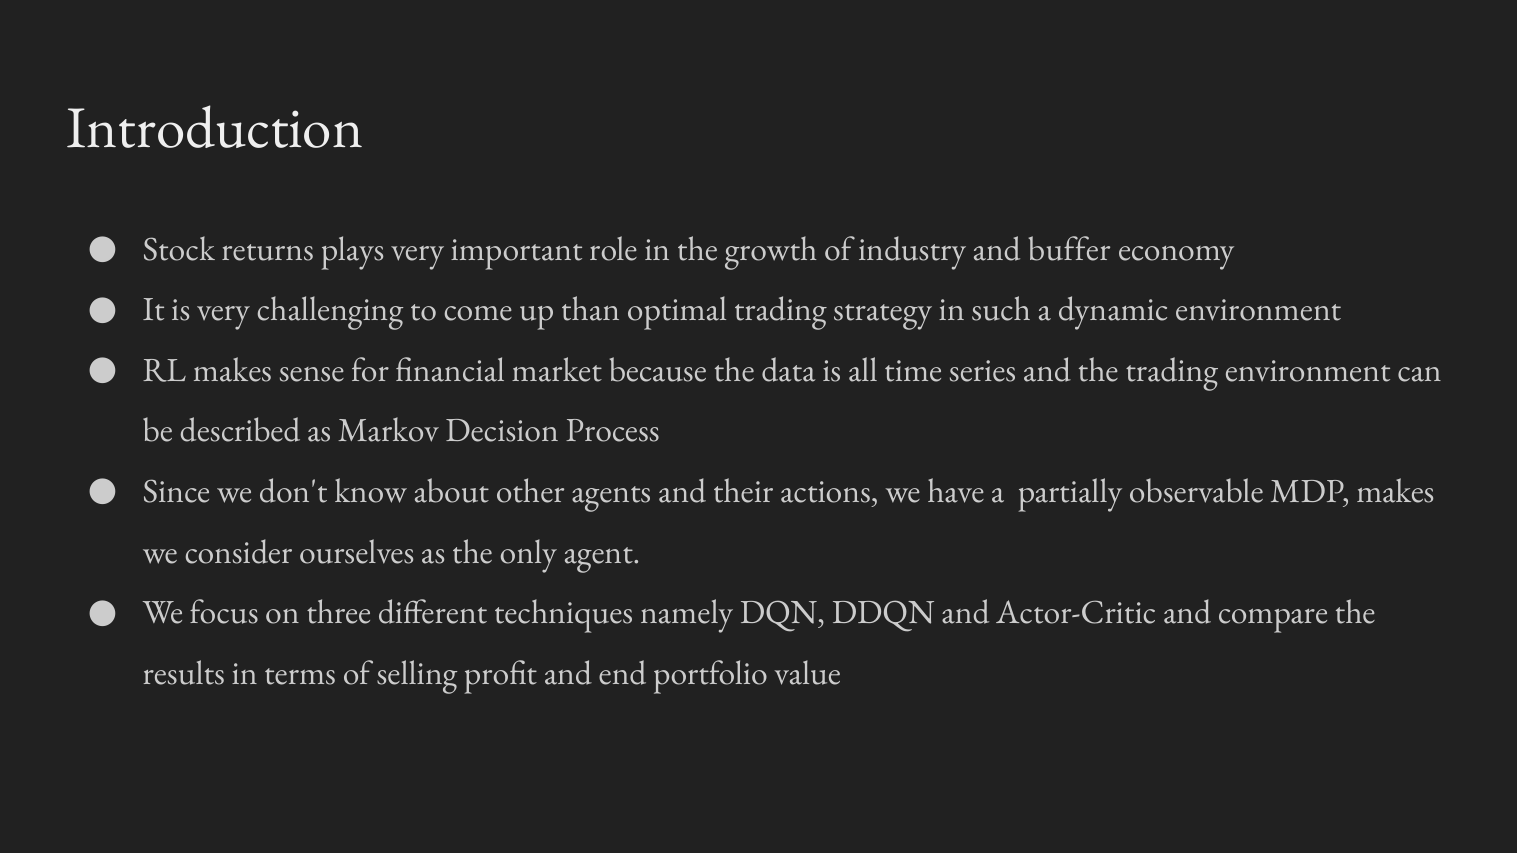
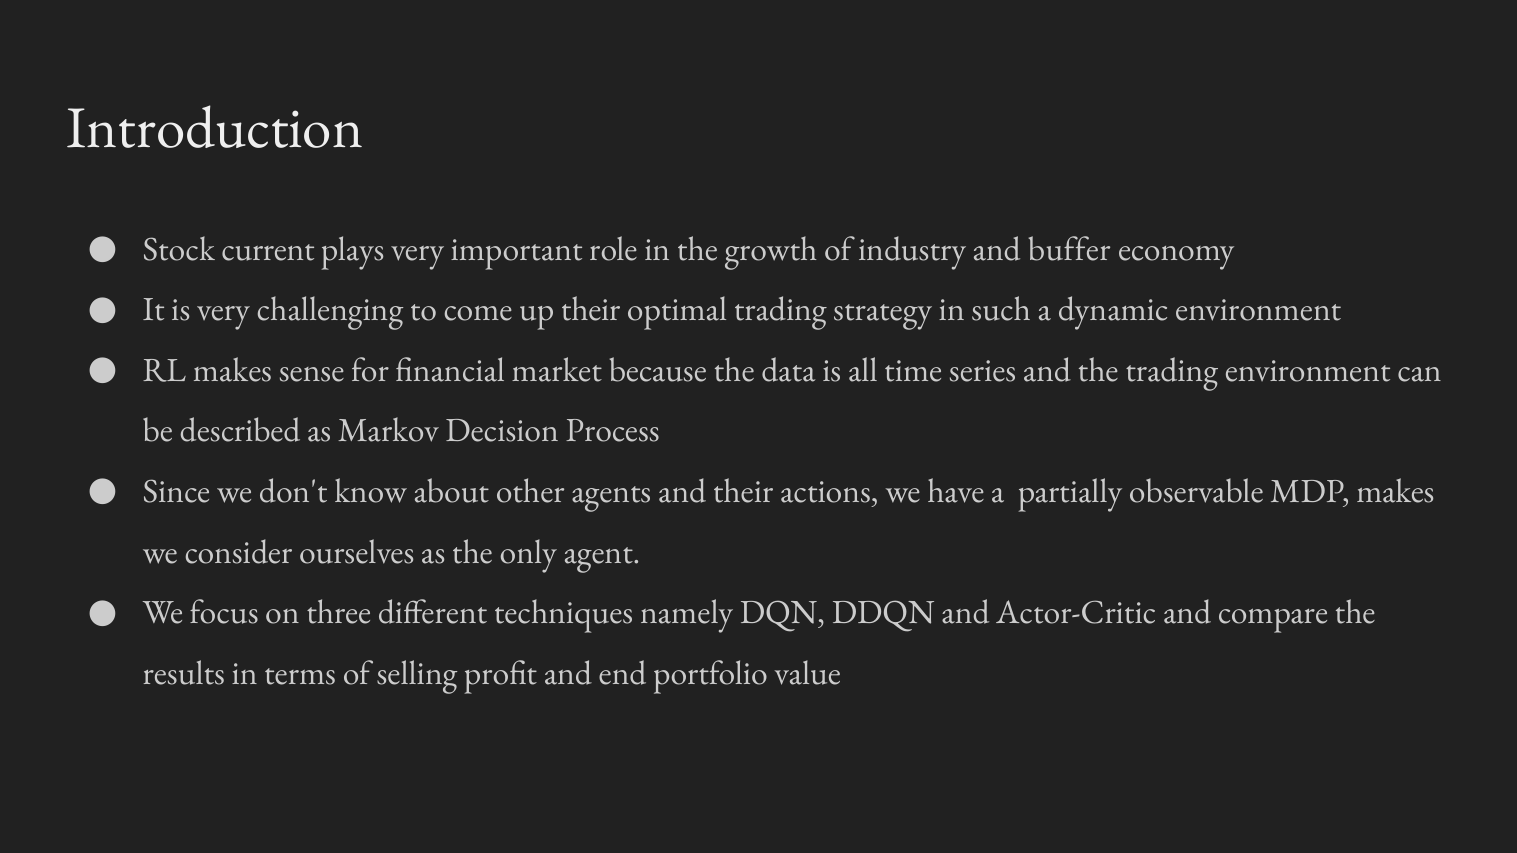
returns: returns -> current
up than: than -> their
